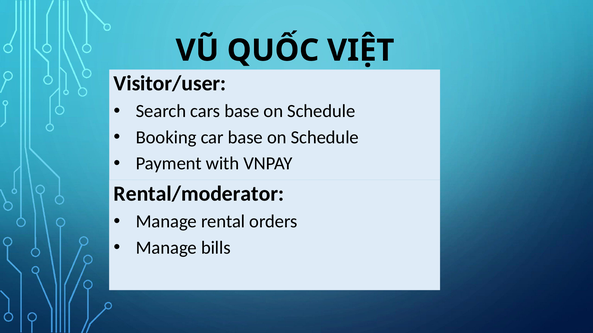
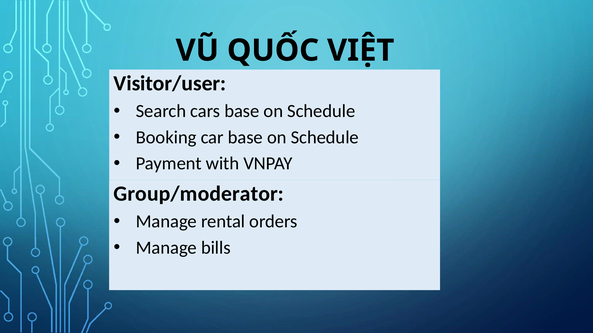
Rental/moderator: Rental/moderator -> Group/moderator
